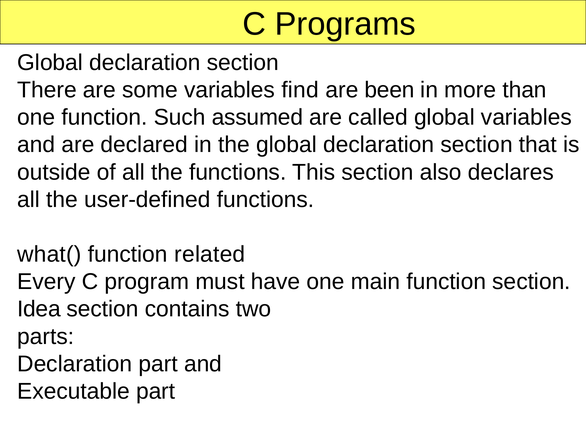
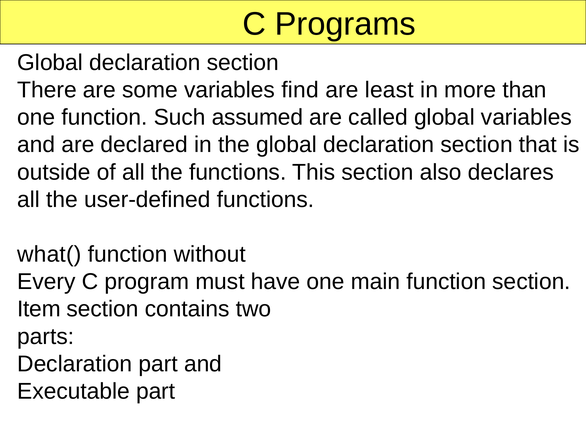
been: been -> least
related: related -> without
Idea: Idea -> Item
